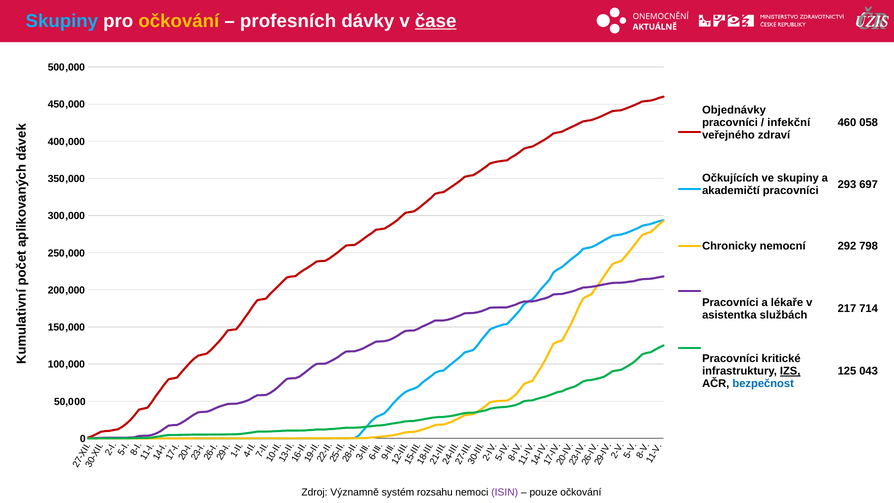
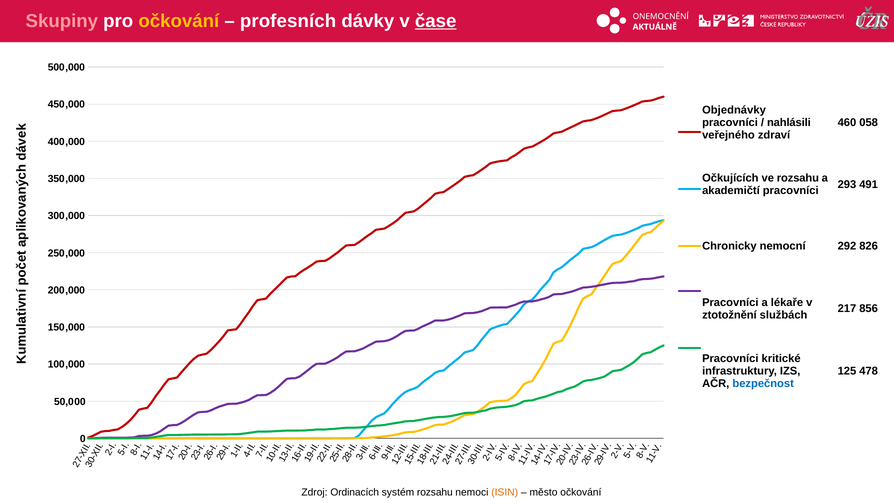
Skupiny at (62, 21) colour: light blue -> pink
infekční: infekční -> nahlásili
ve skupiny: skupiny -> rozsahu
697: 697 -> 491
798: 798 -> 826
714: 714 -> 856
asistentka: asistentka -> ztotožnění
IZS at (790, 371) underline: present -> none
043: 043 -> 478
Významně: Významně -> Ordinacích
ISIN colour: purple -> orange
pouze: pouze -> město
